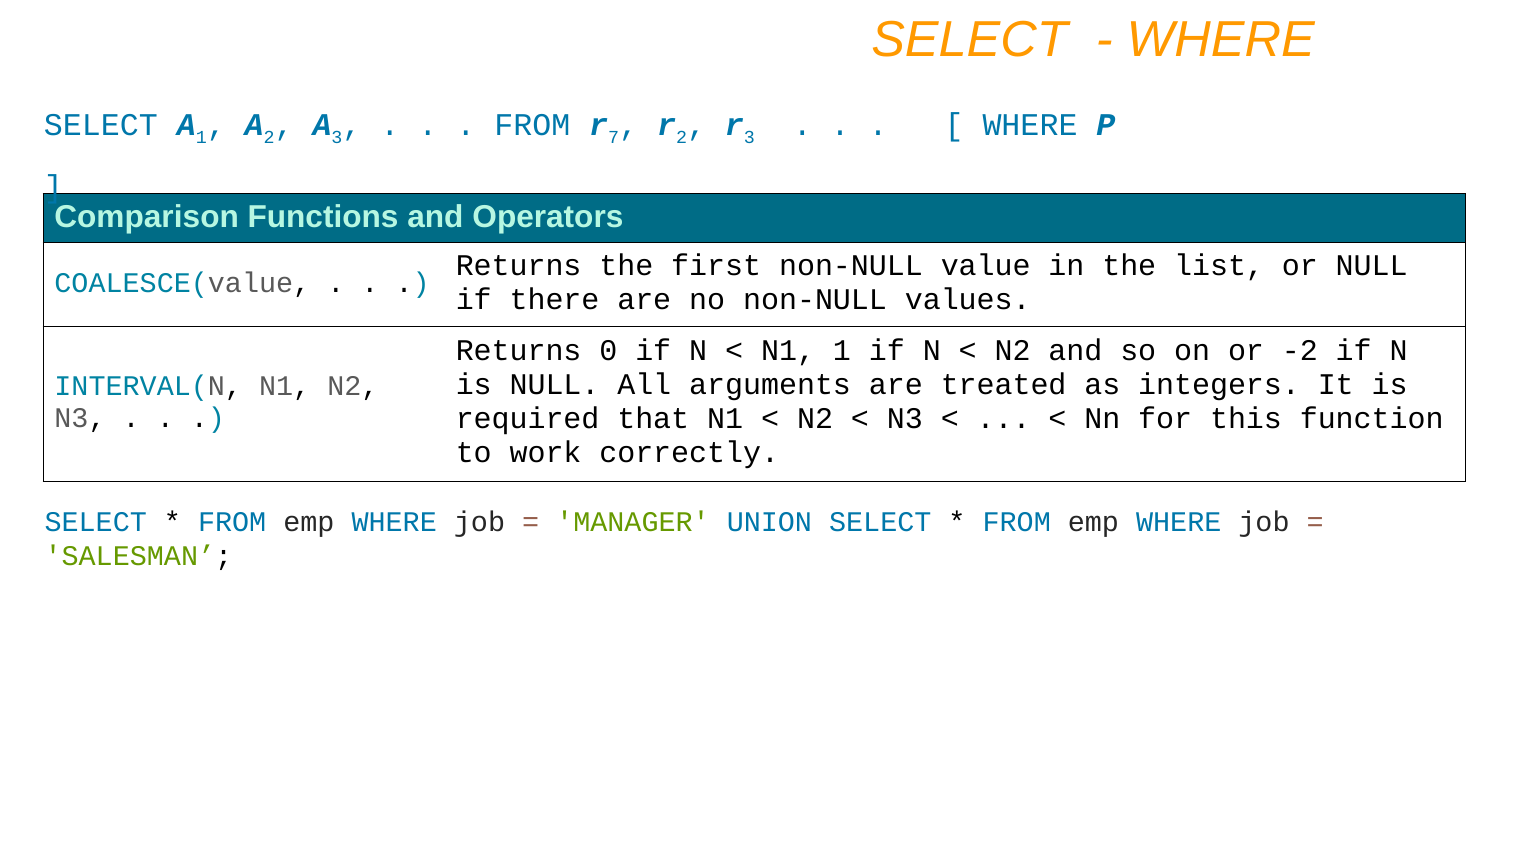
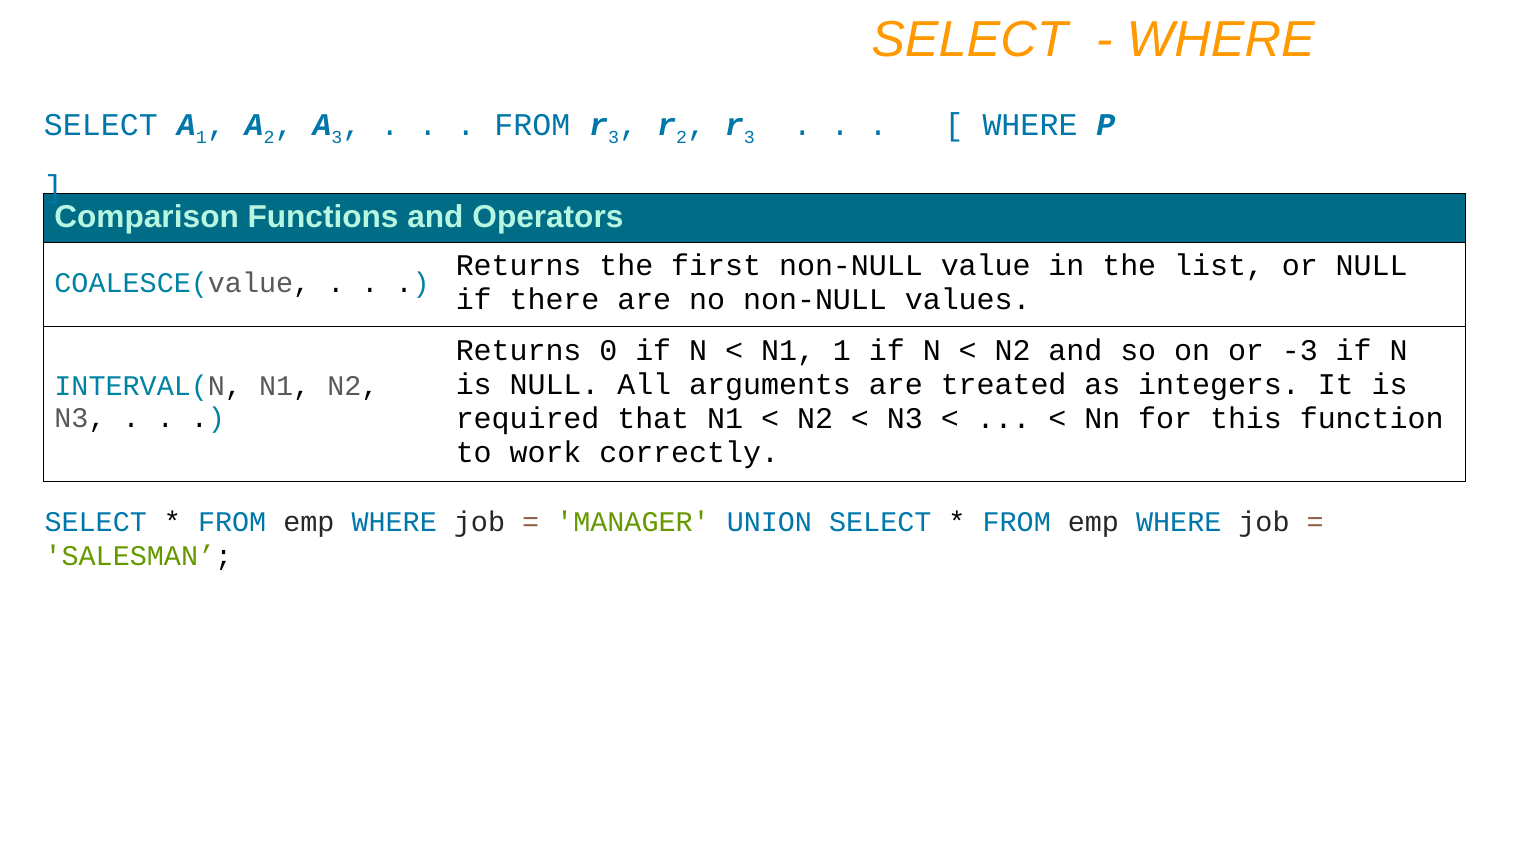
7 at (614, 137): 7 -> 3
-2: -2 -> -3
